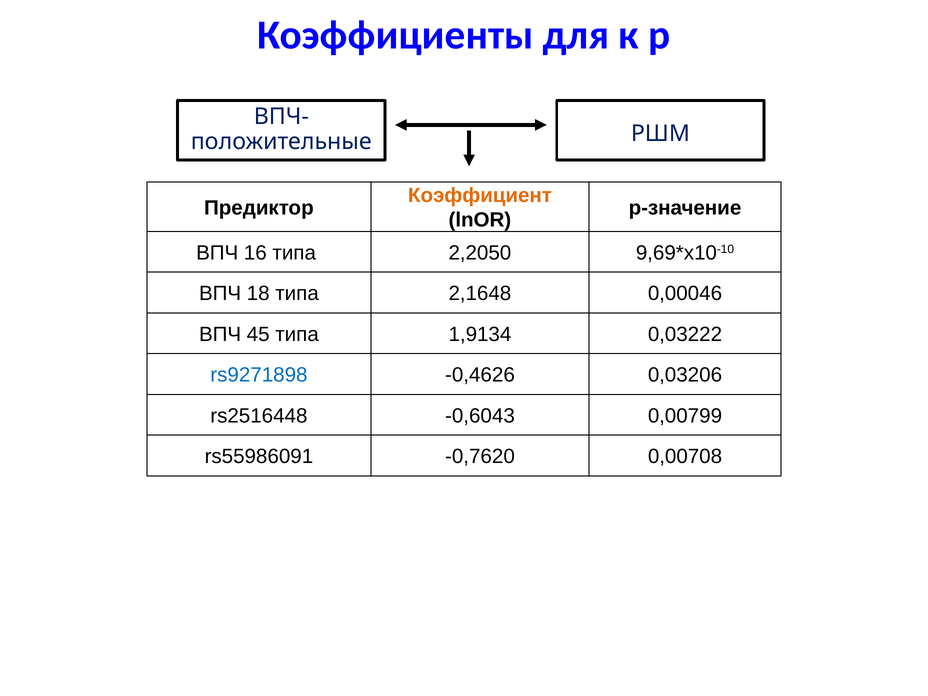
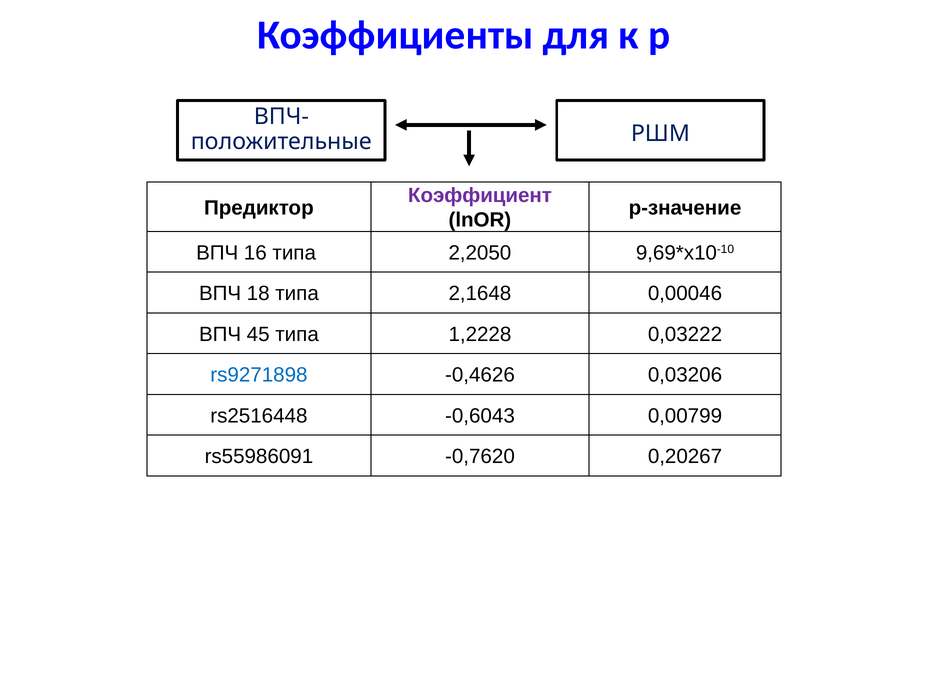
Коэффициент colour: orange -> purple
1,9134: 1,9134 -> 1,2228
0,00708: 0,00708 -> 0,20267
